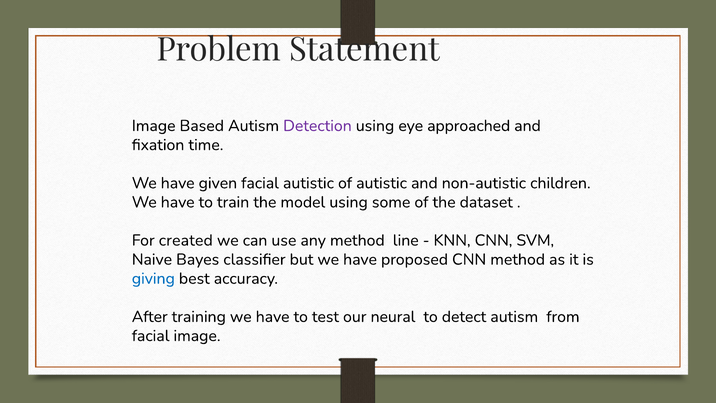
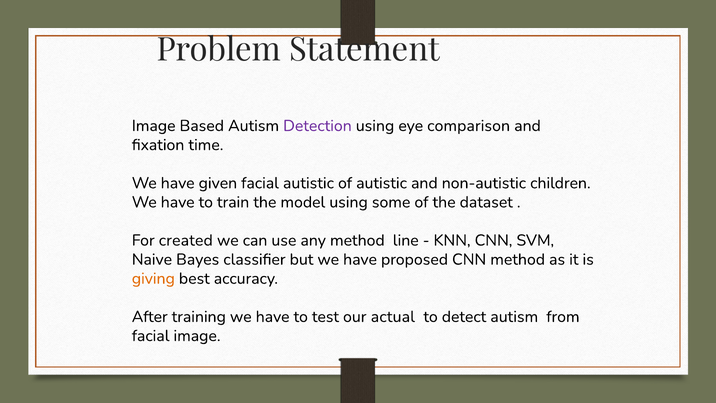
approached: approached -> comparison
giving colour: blue -> orange
neural: neural -> actual
